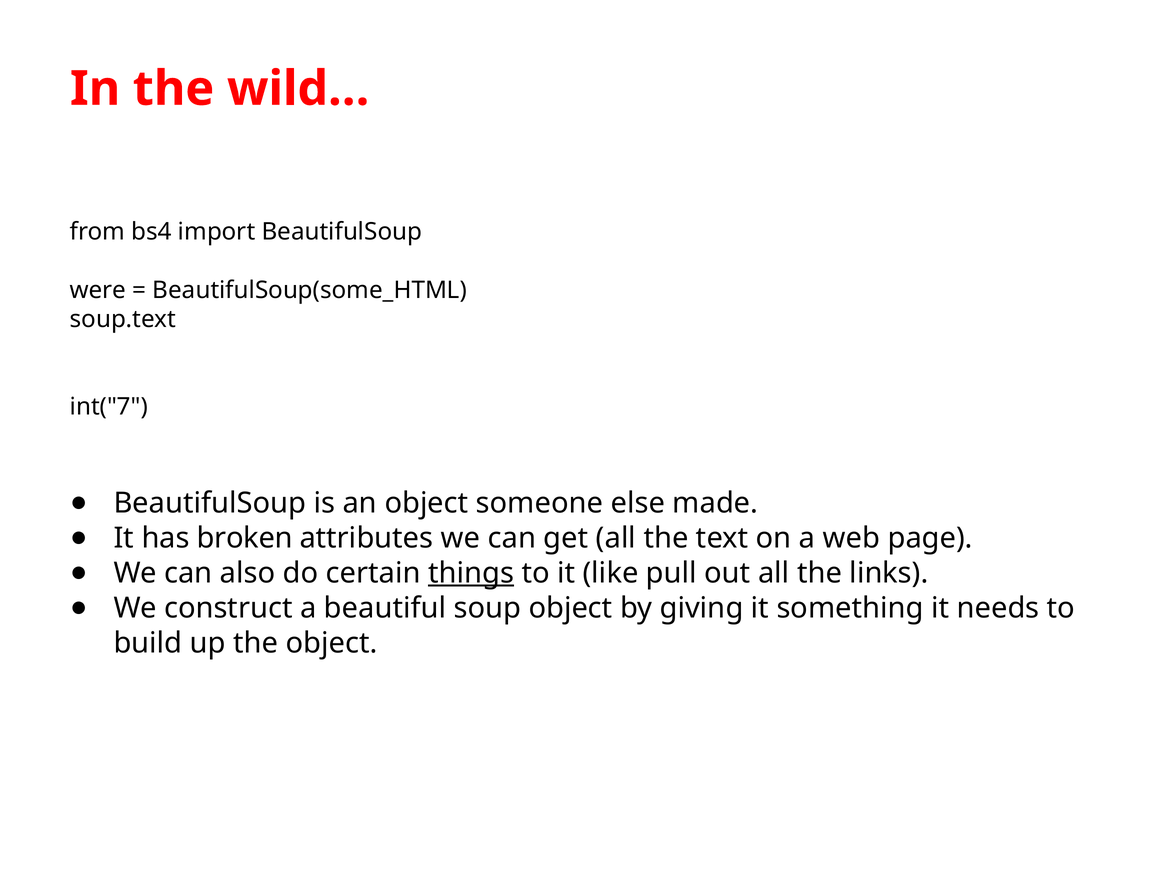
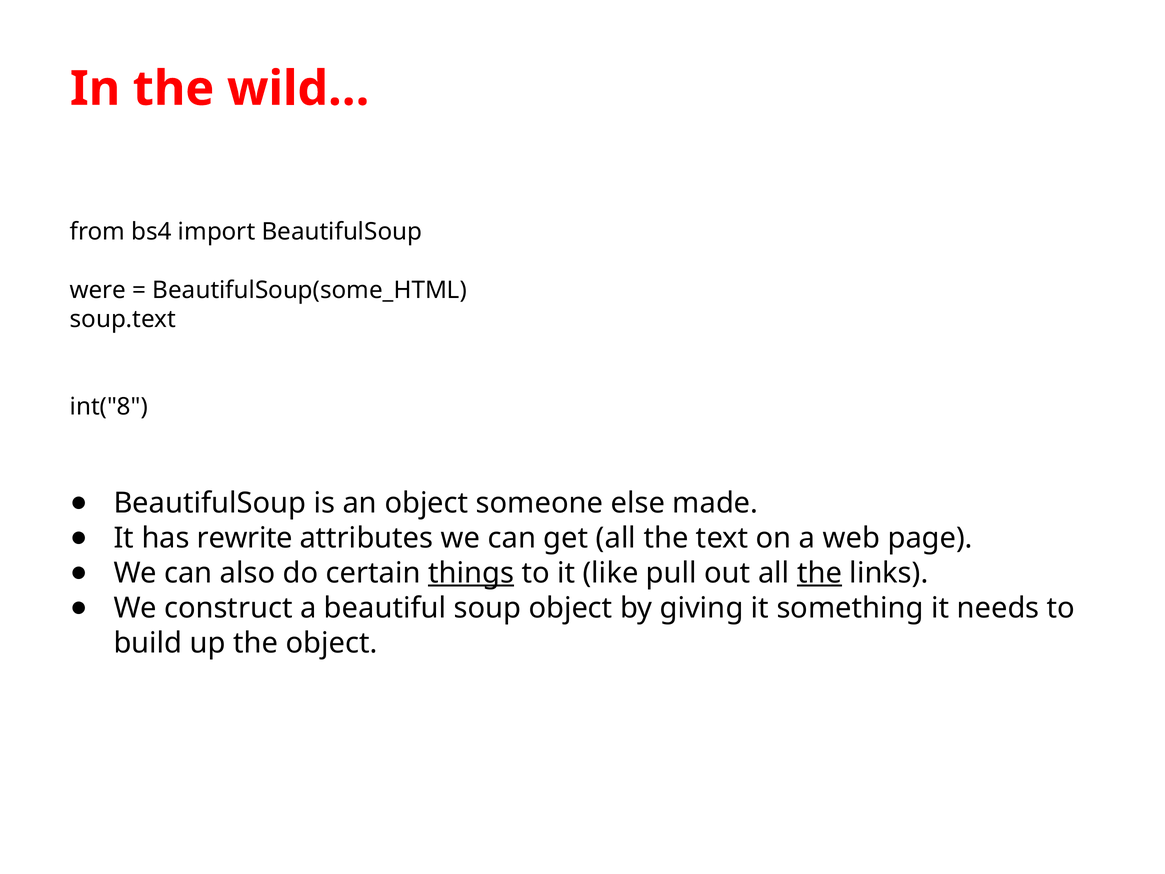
int("7: int("7 -> int("8
broken: broken -> rewrite
the at (820, 573) underline: none -> present
